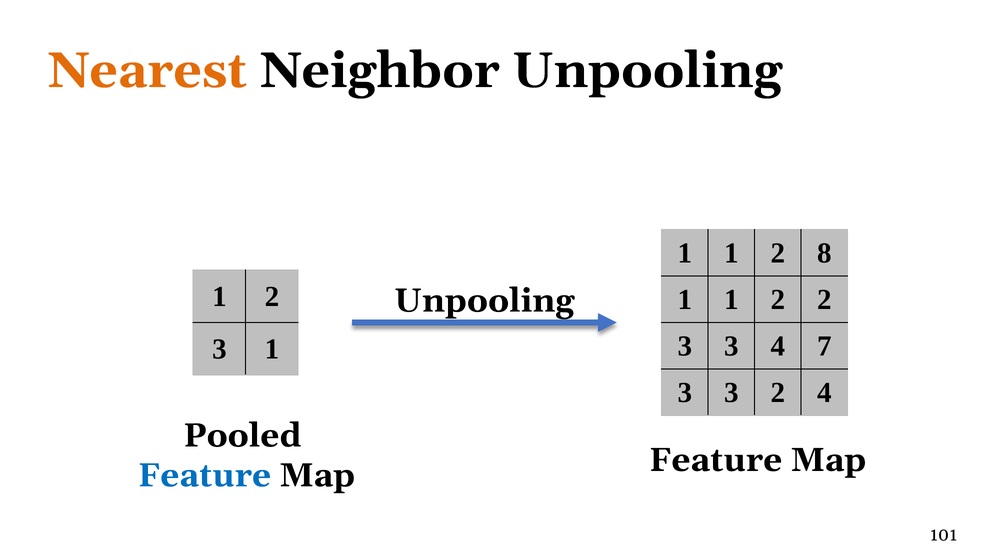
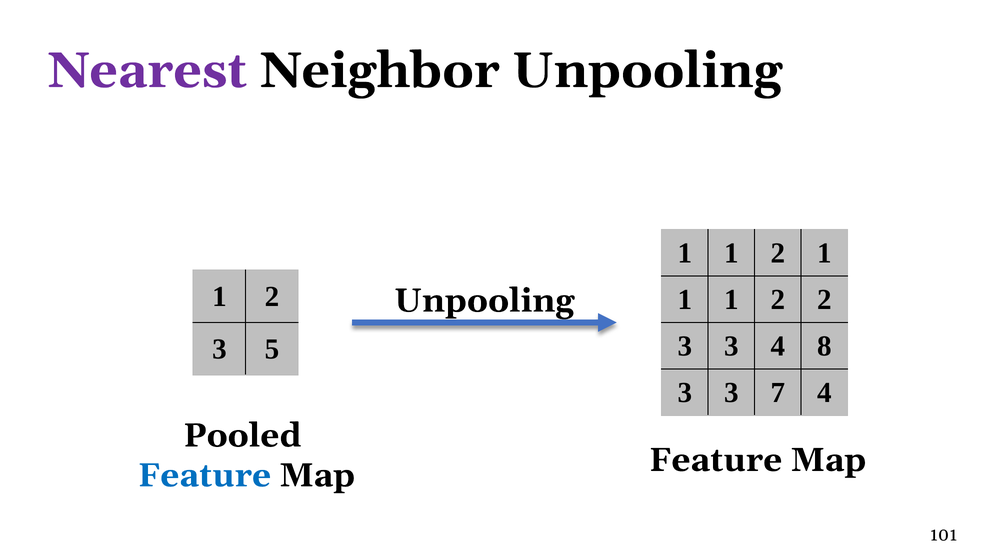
Nearest colour: orange -> purple
2 8: 8 -> 1
7: 7 -> 8
3 1: 1 -> 5
3 2: 2 -> 7
